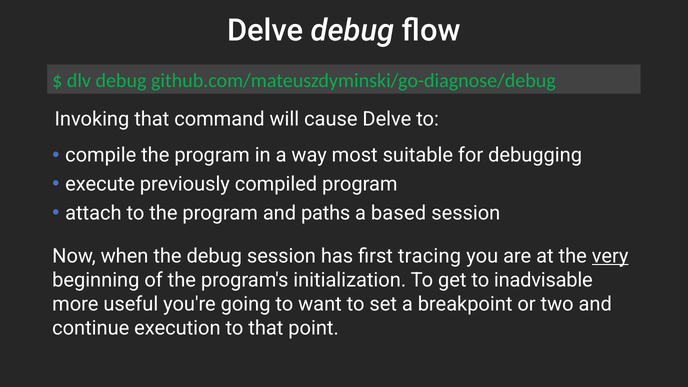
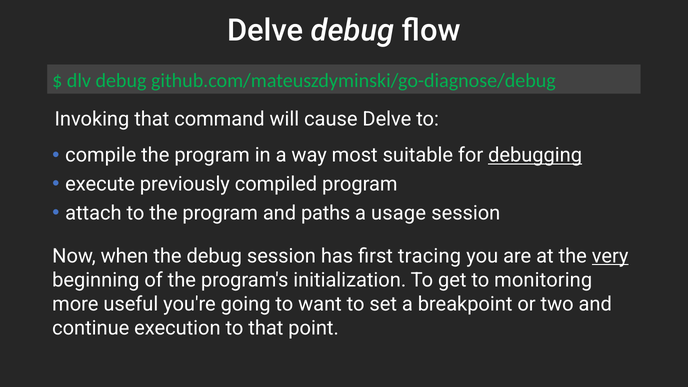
debugging underline: none -> present
based: based -> usage
inadvisable: inadvisable -> monitoring
